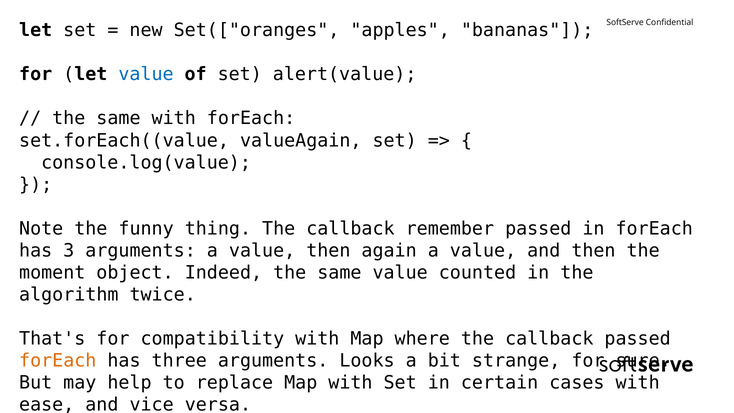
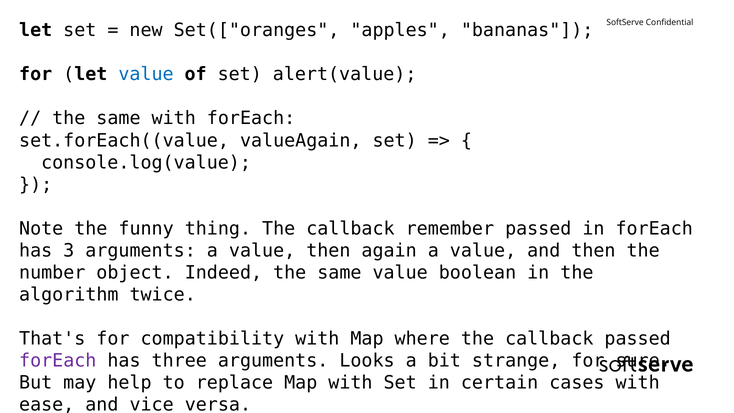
moment: moment -> number
counted: counted -> boolean
forEach at (58, 361) colour: orange -> purple
